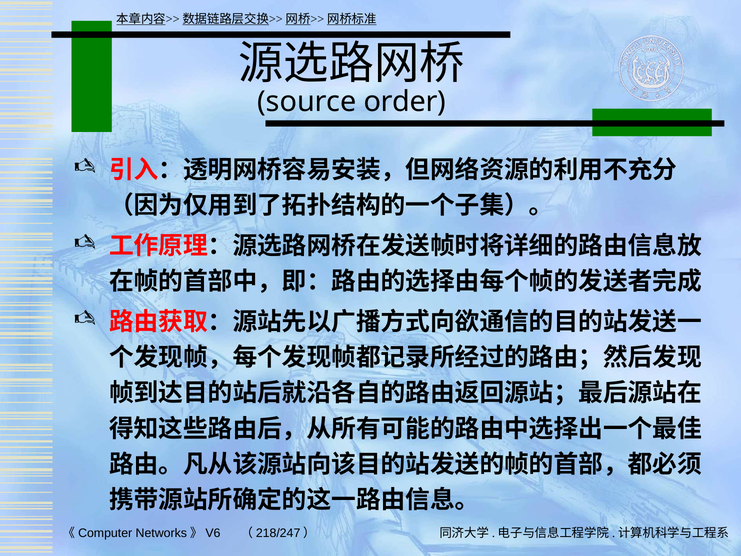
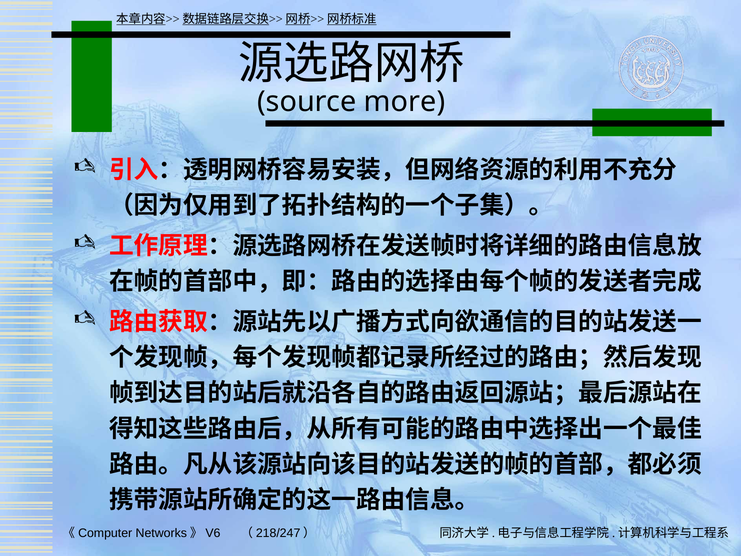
order: order -> more
